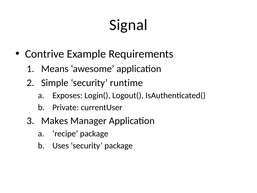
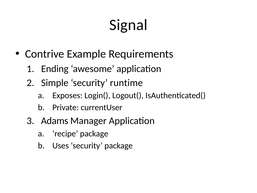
Means: Means -> Ending
Makes: Makes -> Adams
